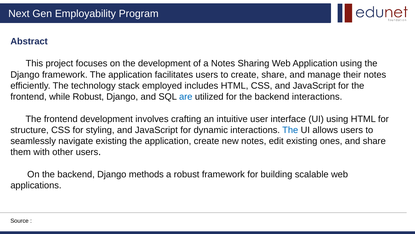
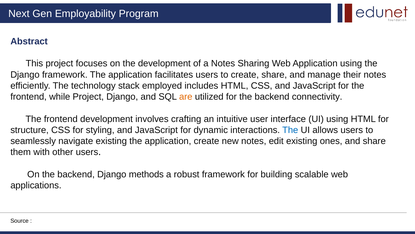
while Robust: Robust -> Project
are colour: blue -> orange
backend interactions: interactions -> connectivity
